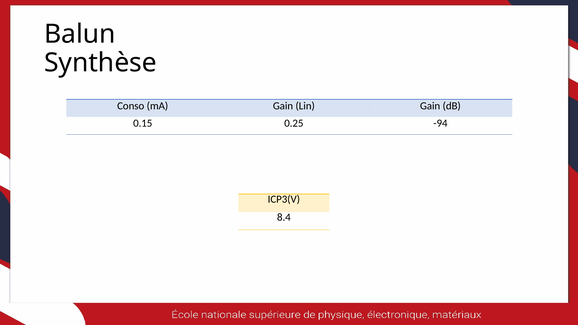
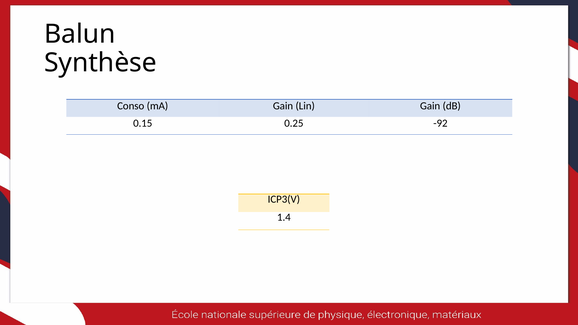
-94: -94 -> -92
8.4: 8.4 -> 1.4
